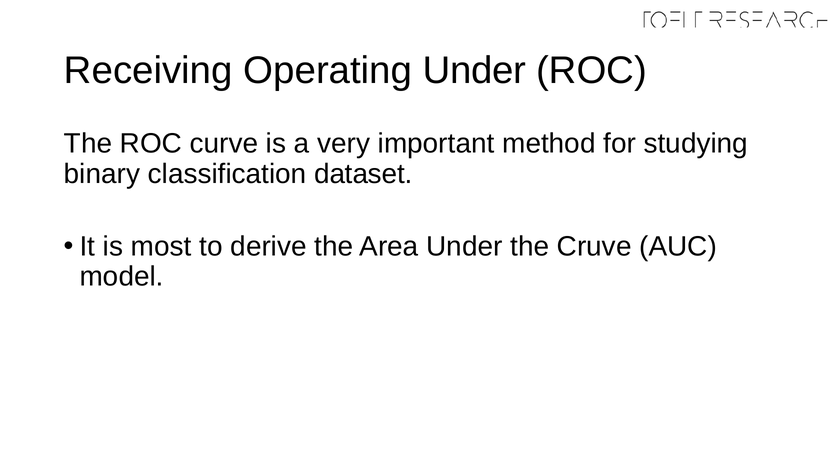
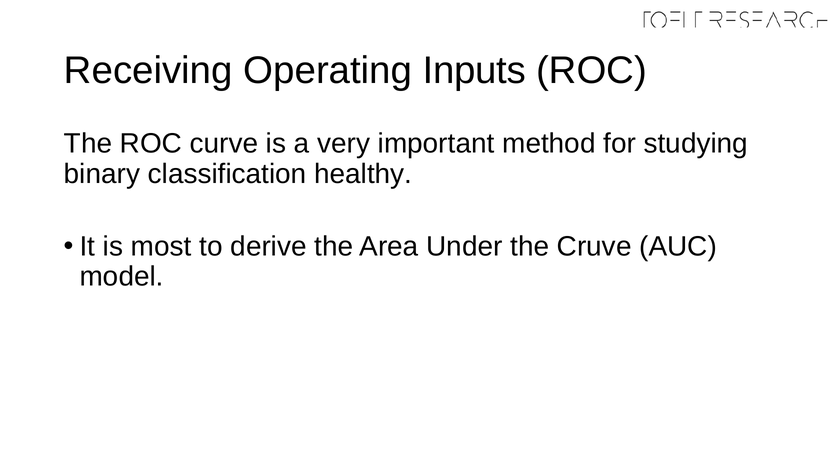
Operating Under: Under -> Inputs
dataset: dataset -> healthy
